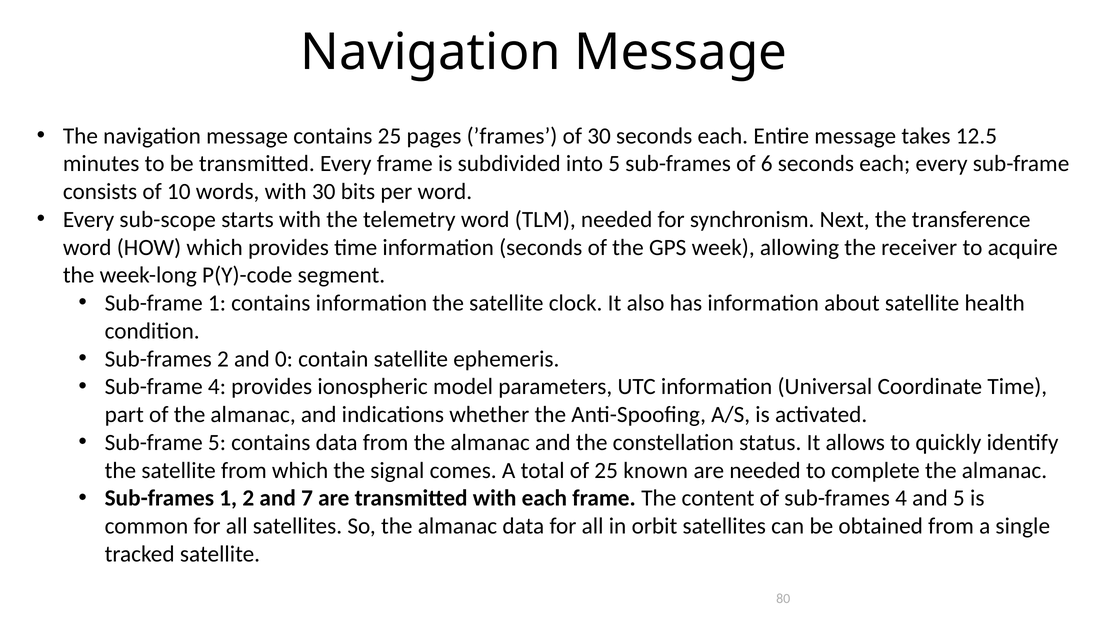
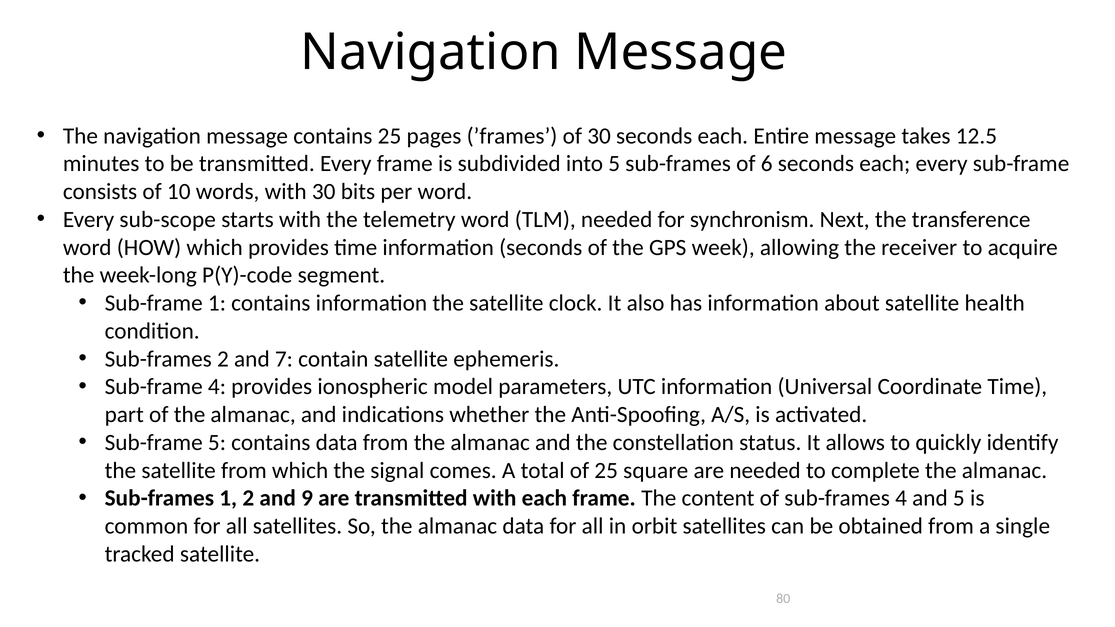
0: 0 -> 7
known: known -> square
7: 7 -> 9
